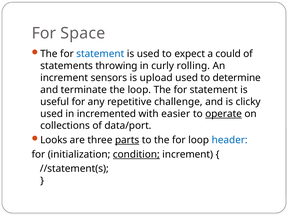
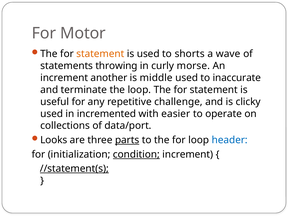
Space: Space -> Motor
statement at (100, 54) colour: blue -> orange
expect: expect -> shorts
could: could -> wave
rolling: rolling -> morse
sensors: sensors -> another
upload: upload -> middle
determine: determine -> inaccurate
operate underline: present -> none
//statement(s underline: none -> present
